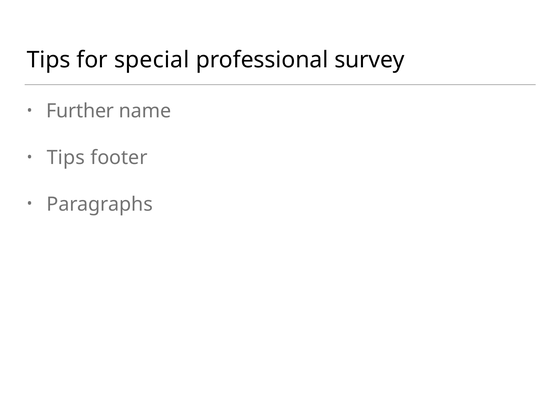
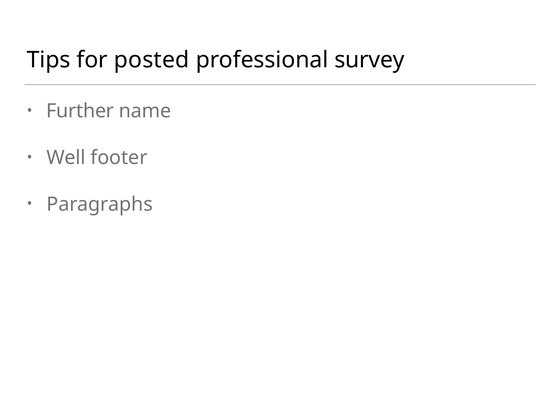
special: special -> posted
Tips at (66, 158): Tips -> Well
